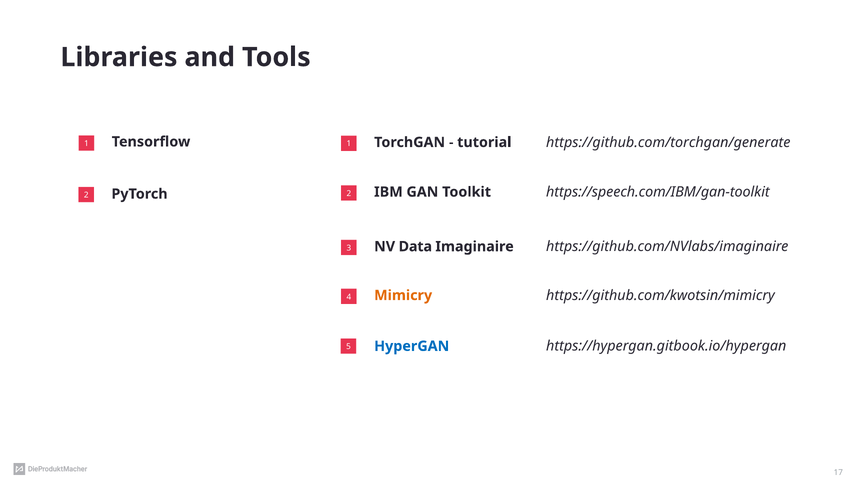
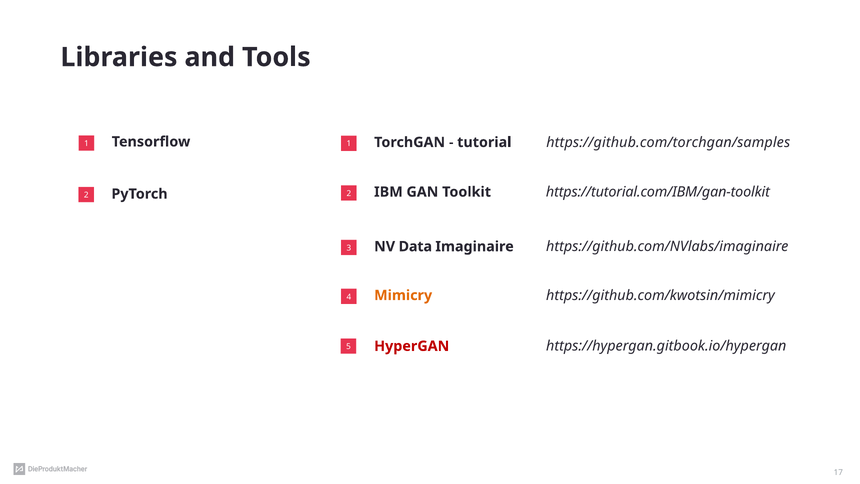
https://github.com/torchgan/generate: https://github.com/torchgan/generate -> https://github.com/torchgan/samples
https://speech.com/IBM/gan-toolkit: https://speech.com/IBM/gan-toolkit -> https://tutorial.com/IBM/gan-toolkit
HyperGAN colour: blue -> red
